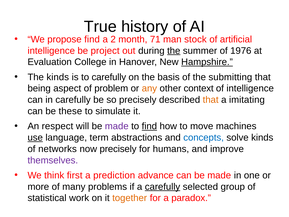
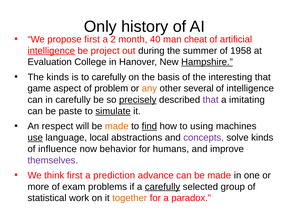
True: True -> Only
propose find: find -> first
71: 71 -> 40
stock: stock -> cheat
intelligence at (51, 51) underline: none -> present
the at (174, 51) underline: present -> none
1976: 1976 -> 1958
submitting: submitting -> interesting
being: being -> game
context: context -> several
precisely at (138, 100) underline: none -> present
that at (211, 100) colour: orange -> purple
these: these -> paste
simulate underline: none -> present
made at (117, 126) colour: purple -> orange
move: move -> using
term: term -> local
concepts colour: blue -> purple
networks: networks -> influence
now precisely: precisely -> behavior
many: many -> exam
